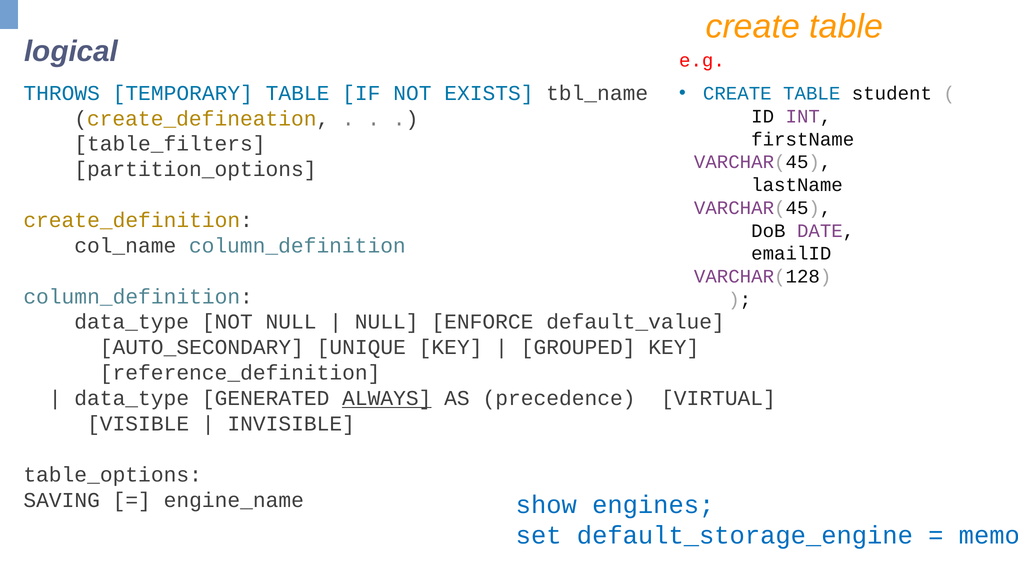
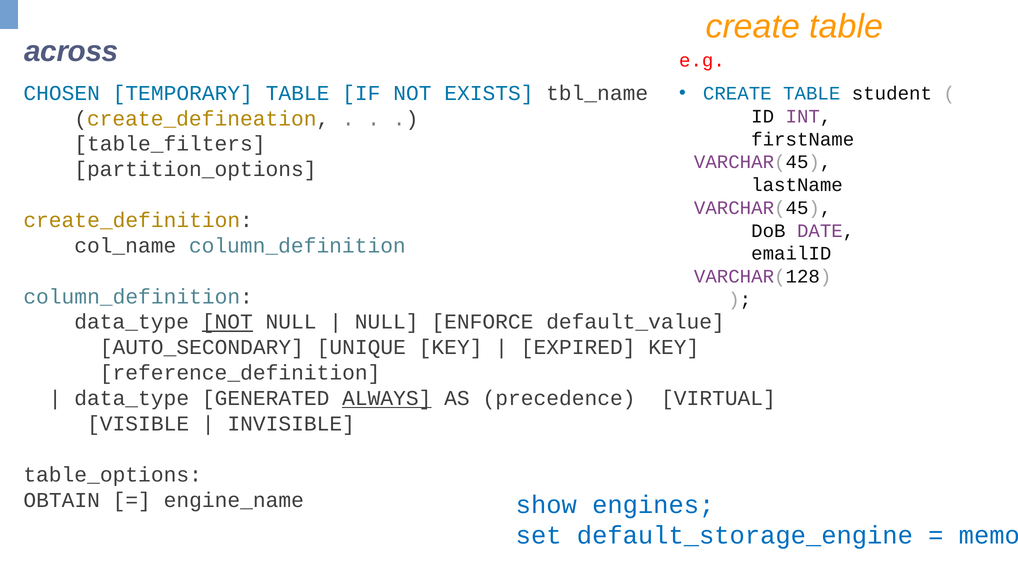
logical: logical -> across
THROWS: THROWS -> CHOSEN
NOT at (227, 322) underline: none -> present
GROUPED: GROUPED -> EXPIRED
SAVING: SAVING -> OBTAIN
